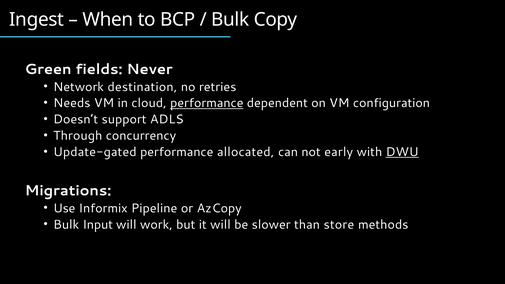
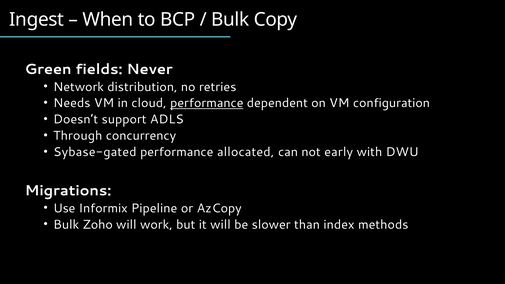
destination: destination -> distribution
Update-gated: Update-gated -> Sybase-gated
DWU underline: present -> none
Input: Input -> Zoho
store: store -> index
